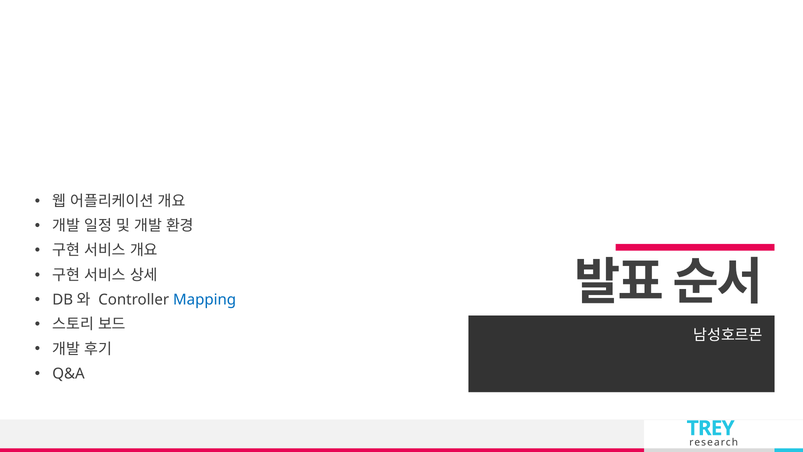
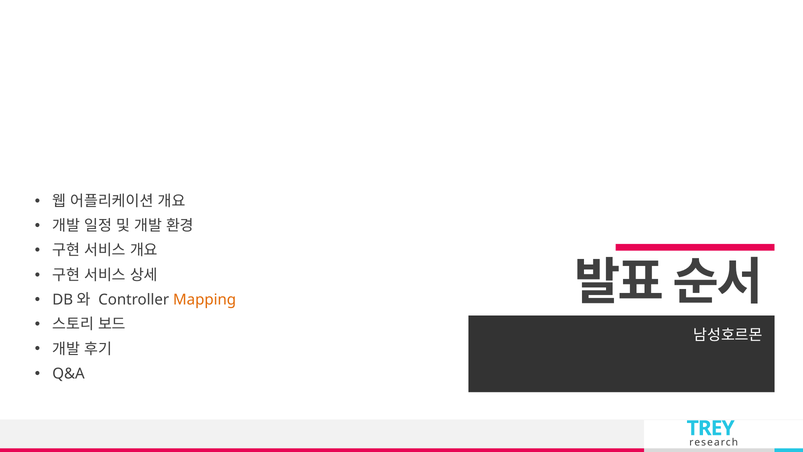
Mapping colour: blue -> orange
